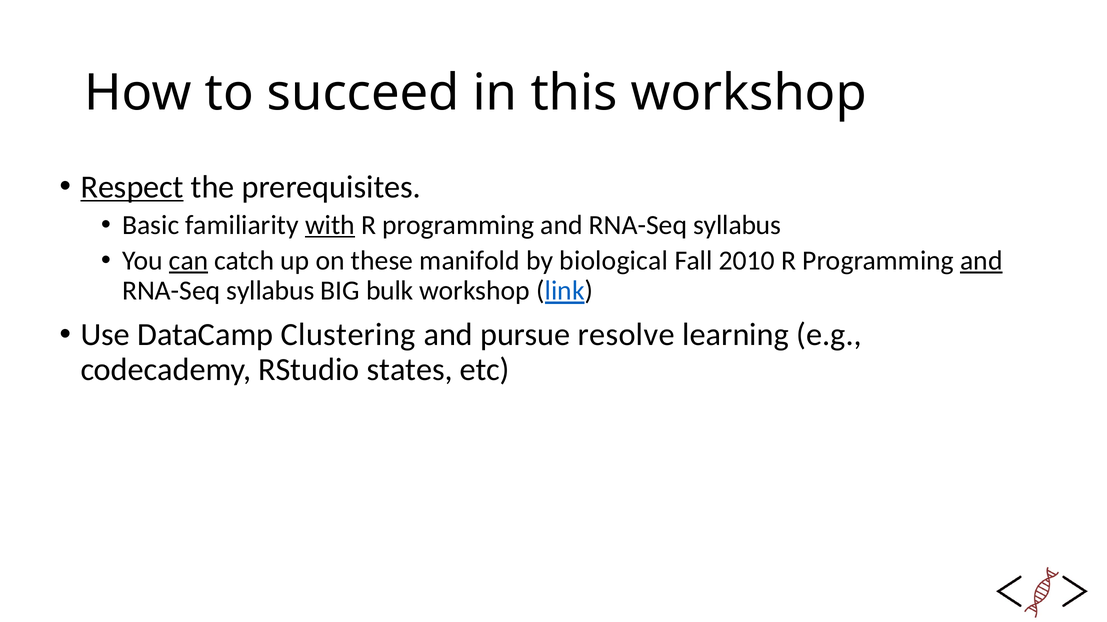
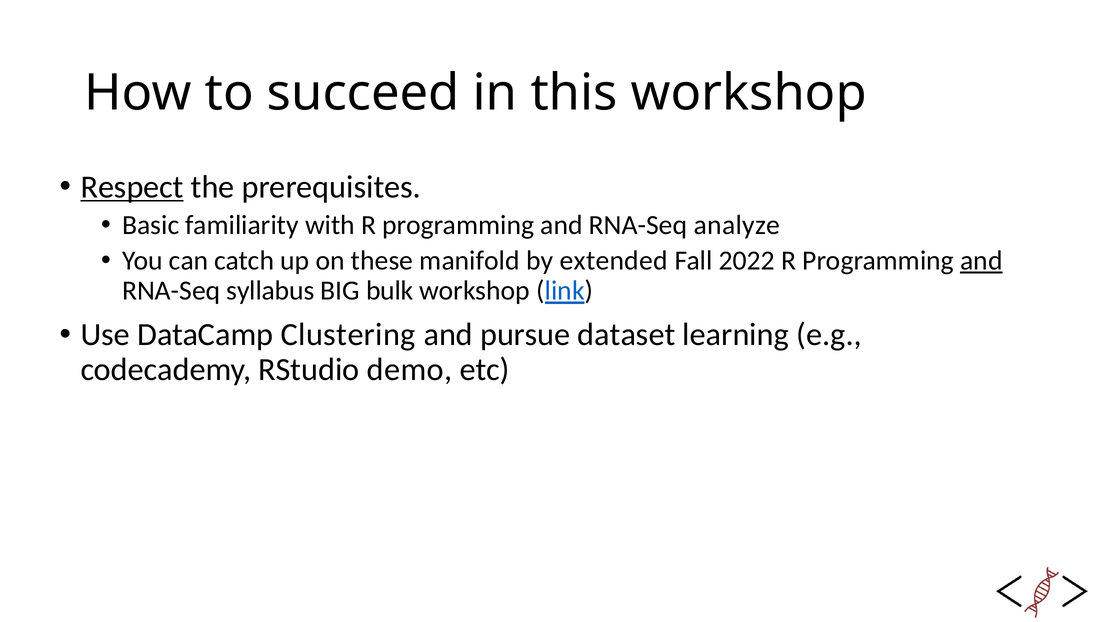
with underline: present -> none
syllabus at (737, 225): syllabus -> analyze
can underline: present -> none
biological: biological -> extended
2010: 2010 -> 2022
resolve: resolve -> dataset
states: states -> demo
